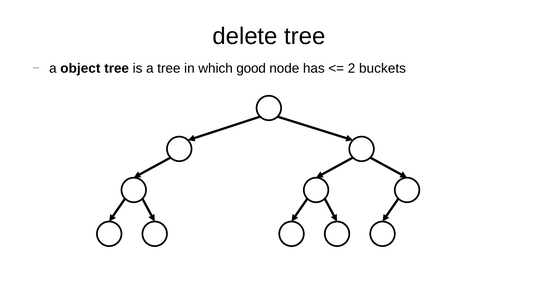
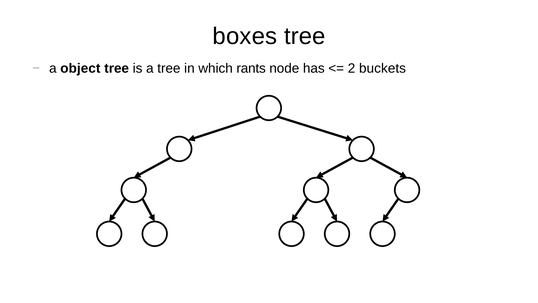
delete: delete -> boxes
good: good -> rants
